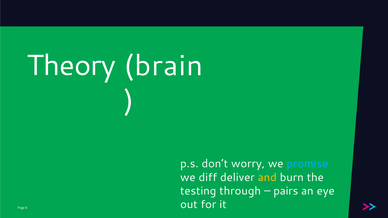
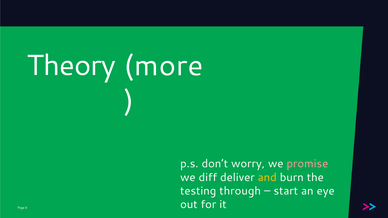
brain: brain -> more
promise colour: light blue -> pink
pairs: pairs -> start
